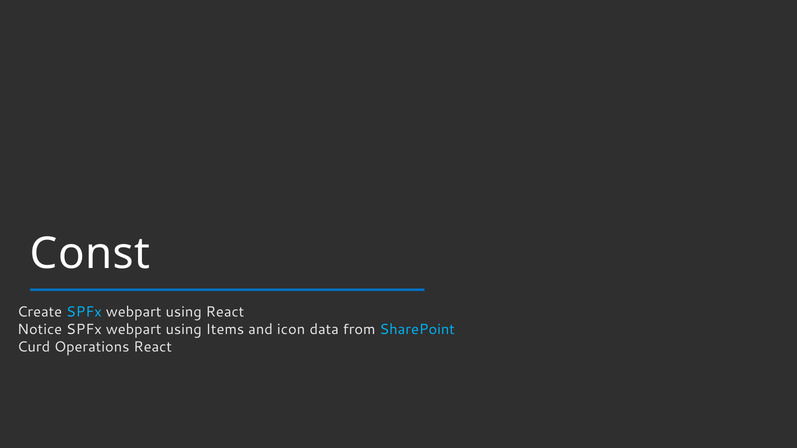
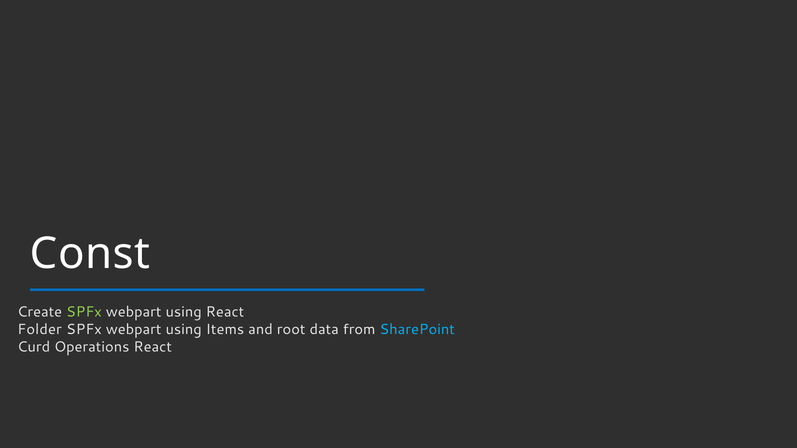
SPFx at (84, 312) colour: light blue -> light green
Notice: Notice -> Folder
icon: icon -> root
